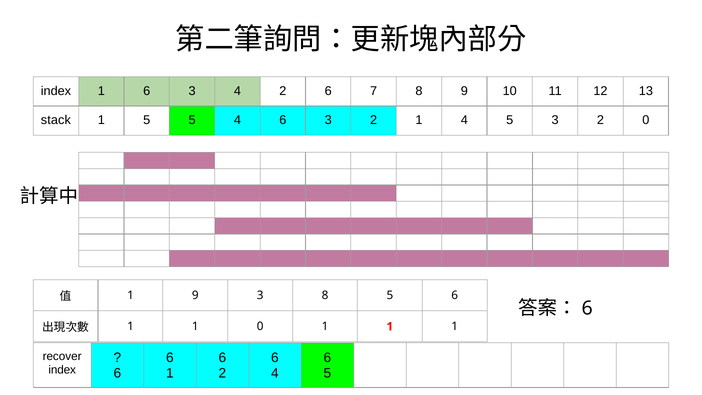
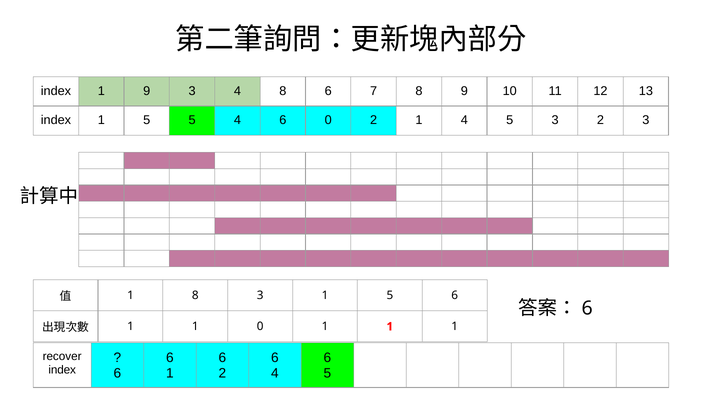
index 1 6: 6 -> 9
4 2: 2 -> 8
stack at (56, 120): stack -> index
4 6 3: 3 -> 0
2 0: 0 -> 3
1 9: 9 -> 8
3 8: 8 -> 1
